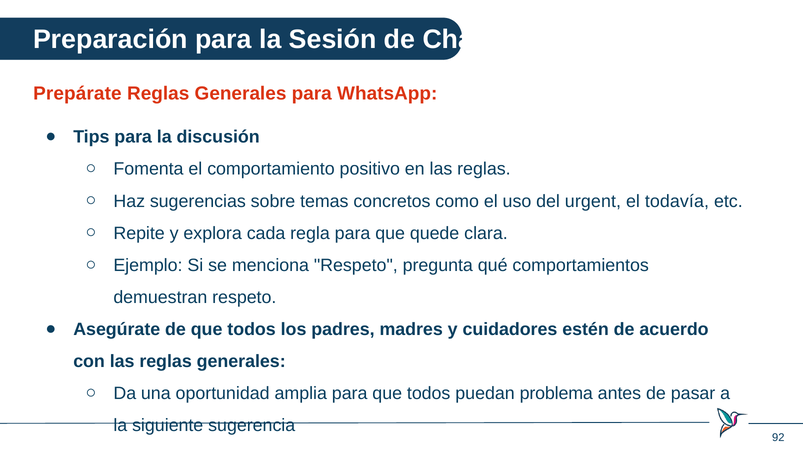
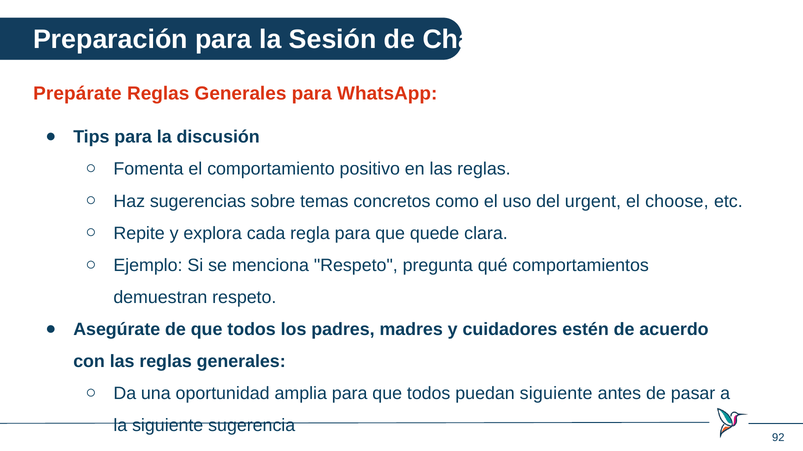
todavía: todavía -> choose
puedan problema: problema -> siguiente
